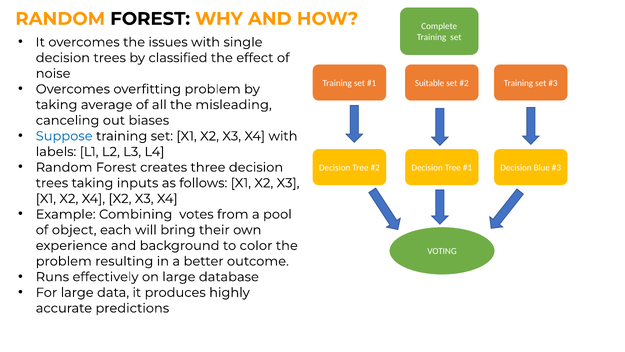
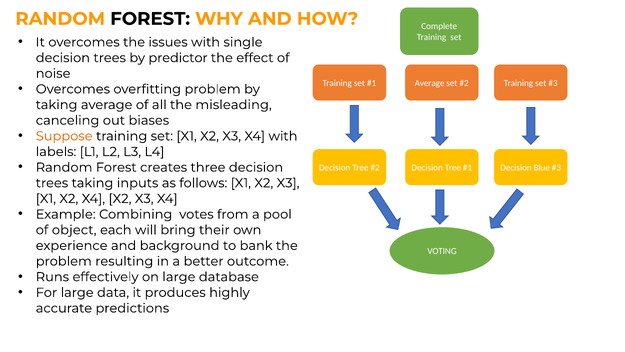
classified: classified -> predictor
Suitable at (430, 83): Suitable -> Average
Suppose colour: blue -> orange
color: color -> bank
